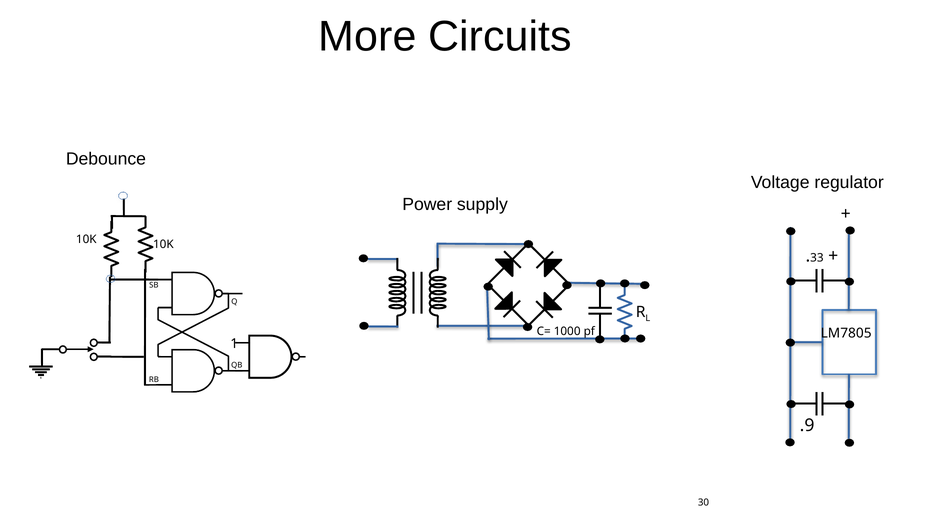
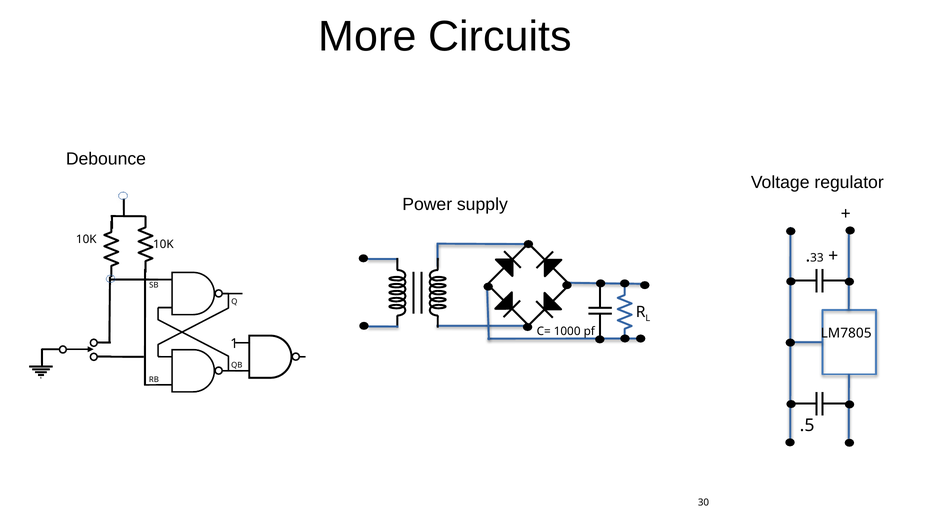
.9: .9 -> .5
